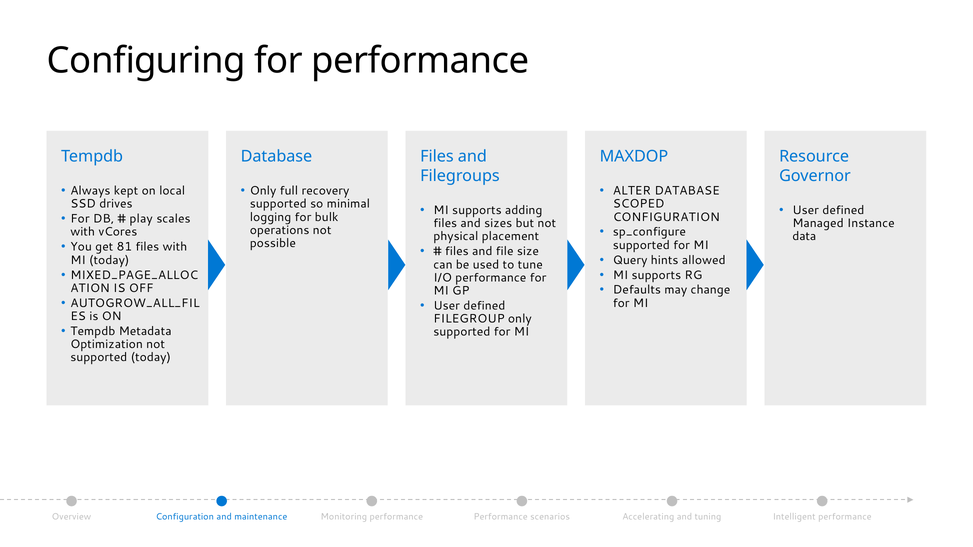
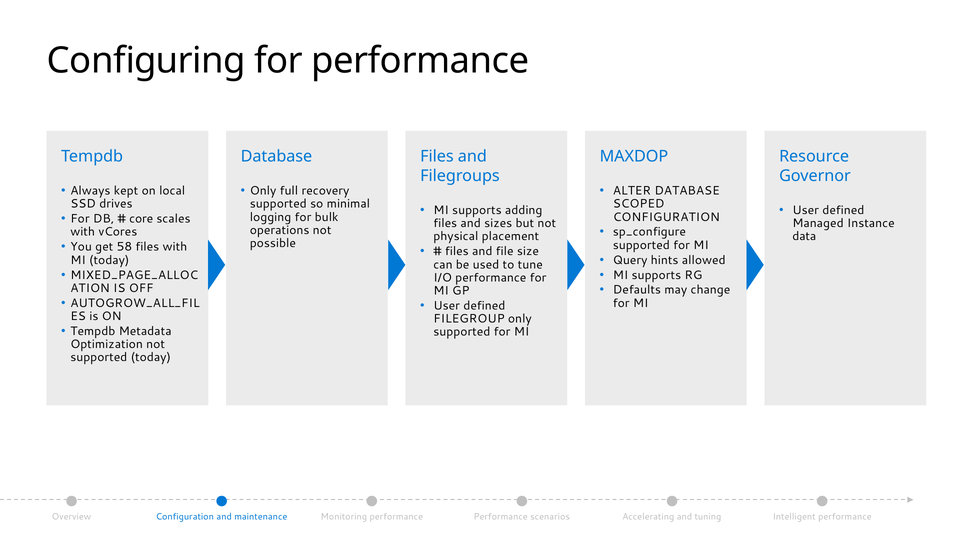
play: play -> core
81: 81 -> 58
